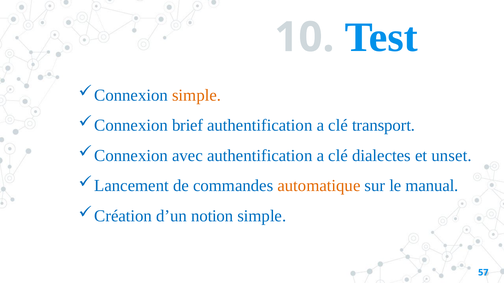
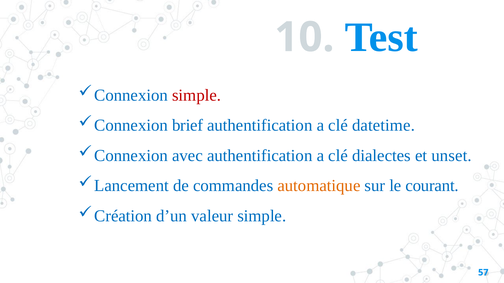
simple at (197, 95) colour: orange -> red
transport: transport -> datetime
manual: manual -> courant
notion: notion -> valeur
